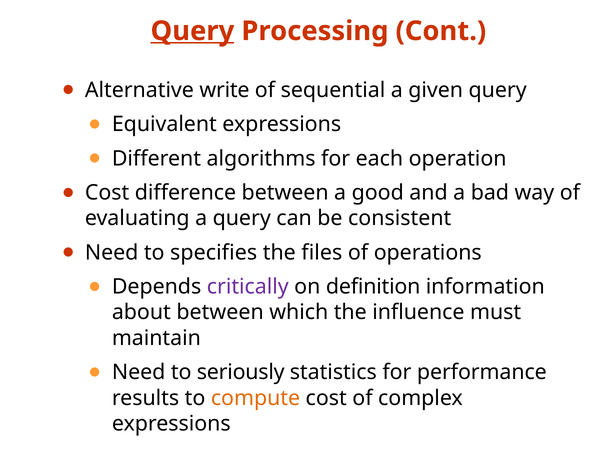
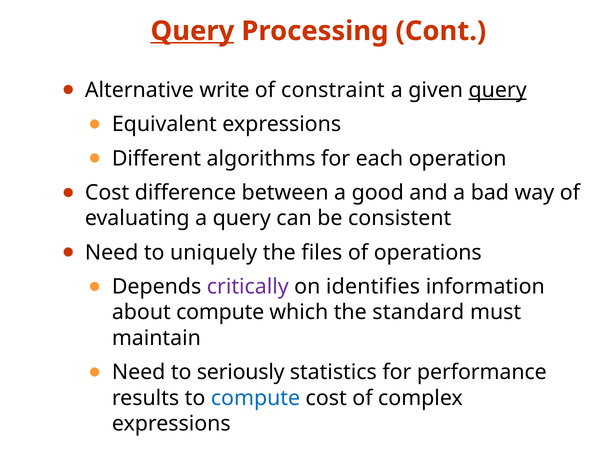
sequential: sequential -> constraint
query at (498, 90) underline: none -> present
specifies: specifies -> uniquely
definition: definition -> identifies
about between: between -> compute
influence: influence -> standard
compute at (256, 398) colour: orange -> blue
